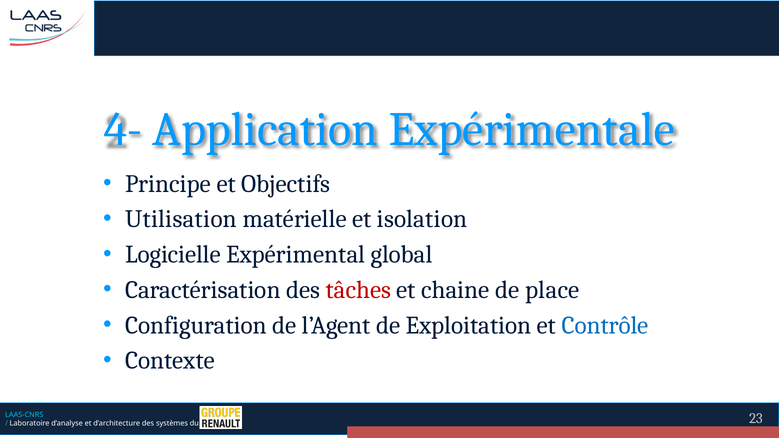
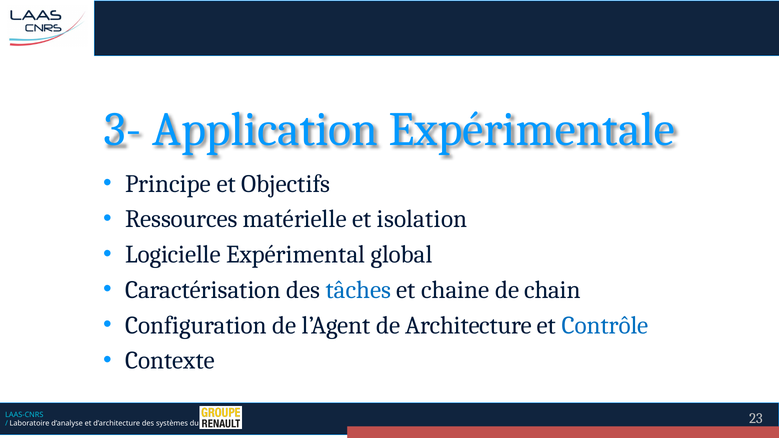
4-: 4- -> 3-
Utilisation: Utilisation -> Ressources
tâches colour: red -> blue
place: place -> chain
Exploitation: Exploitation -> Architecture
